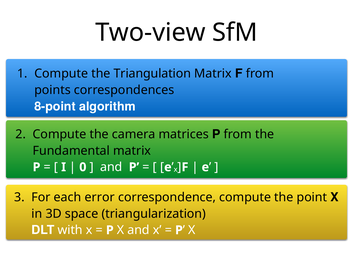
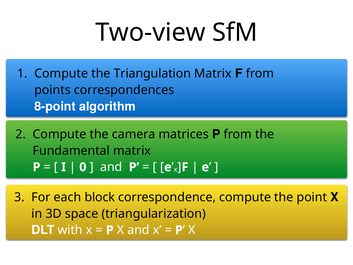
error: error -> block
